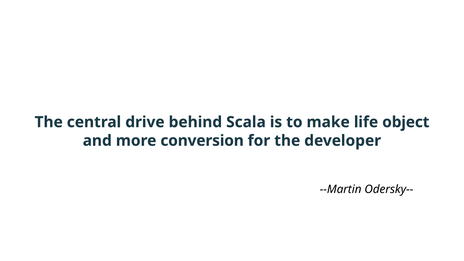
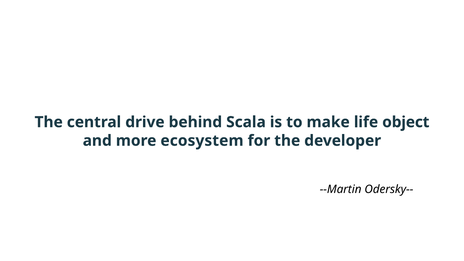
conversion: conversion -> ecosystem
